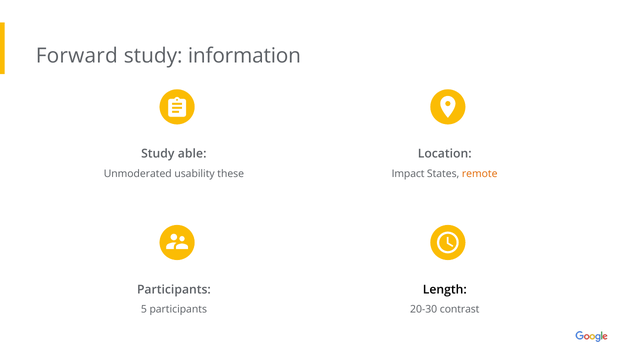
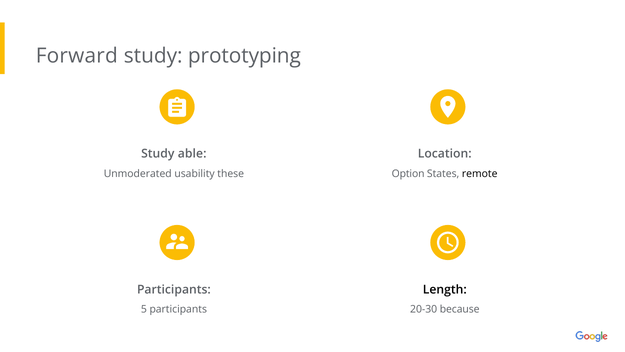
information: information -> prototyping
Impact: Impact -> Option
remote colour: orange -> black
contrast: contrast -> because
